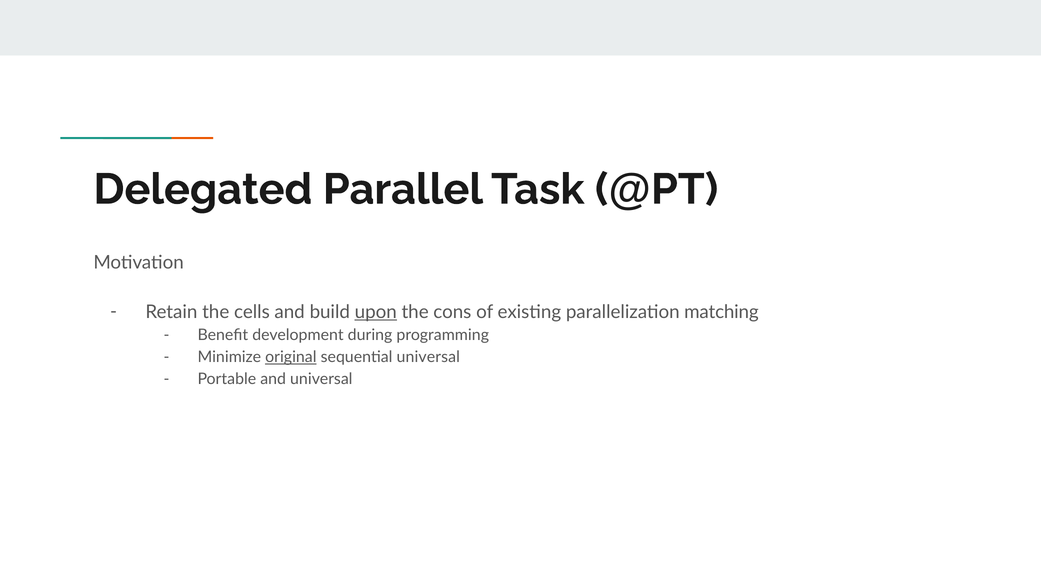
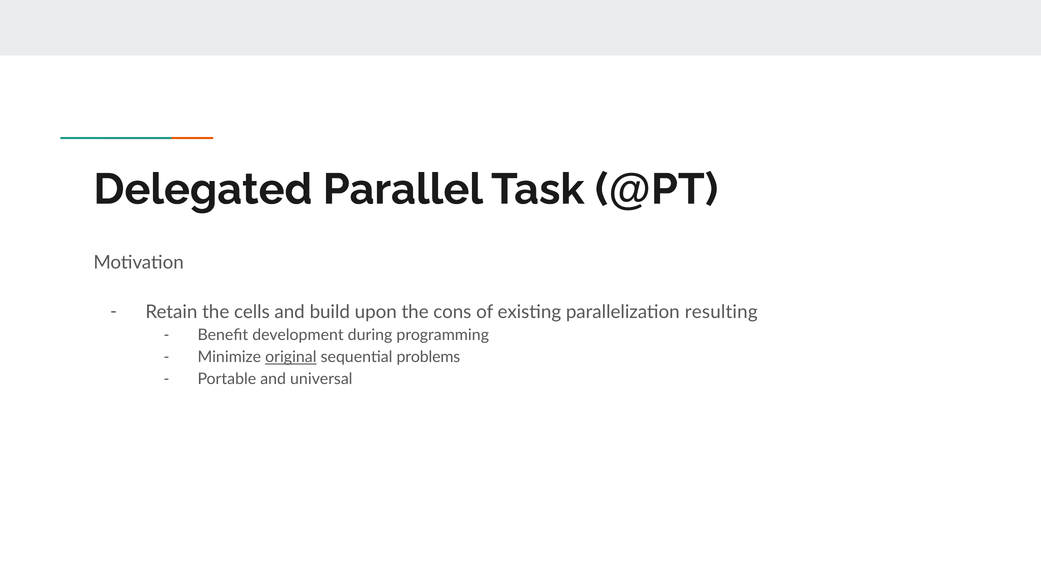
upon underline: present -> none
matching: matching -> resulting
sequential universal: universal -> problems
